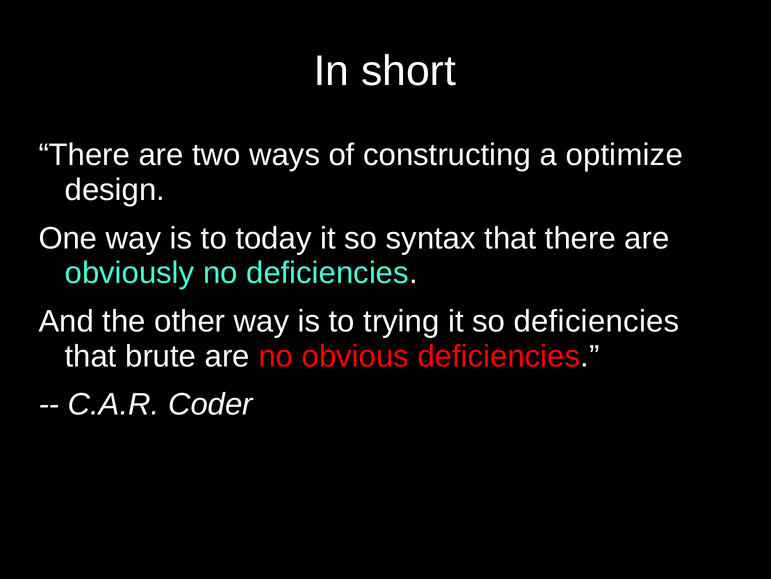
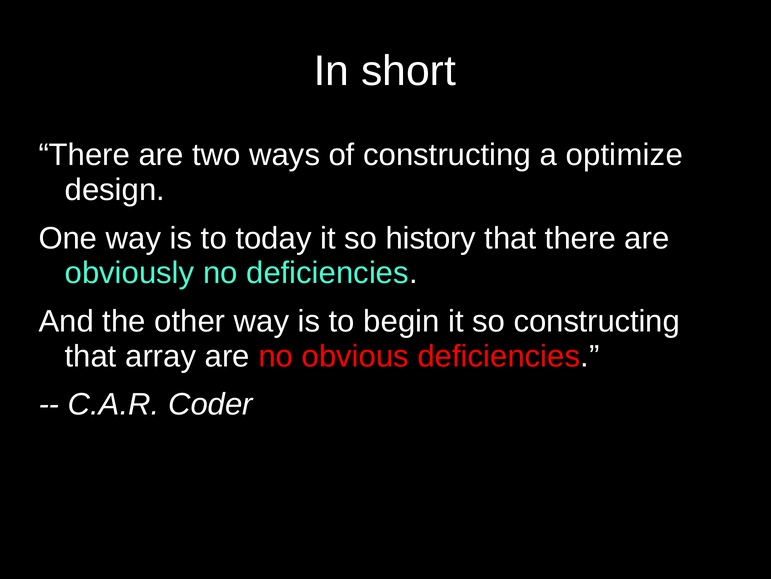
syntax: syntax -> history
trying: trying -> begin
so deficiencies: deficiencies -> constructing
brute: brute -> array
